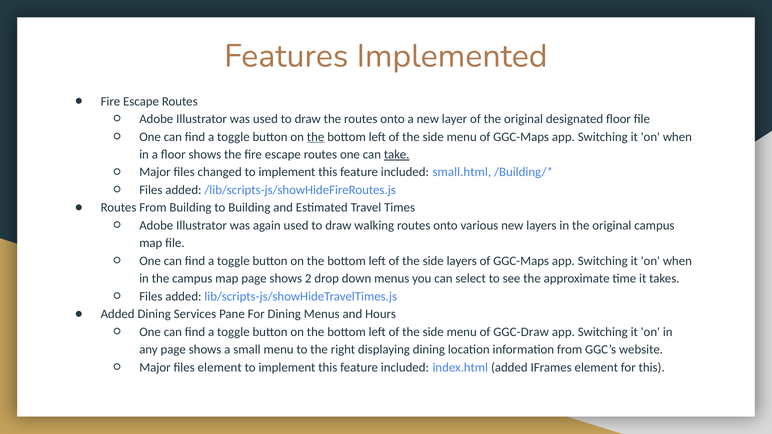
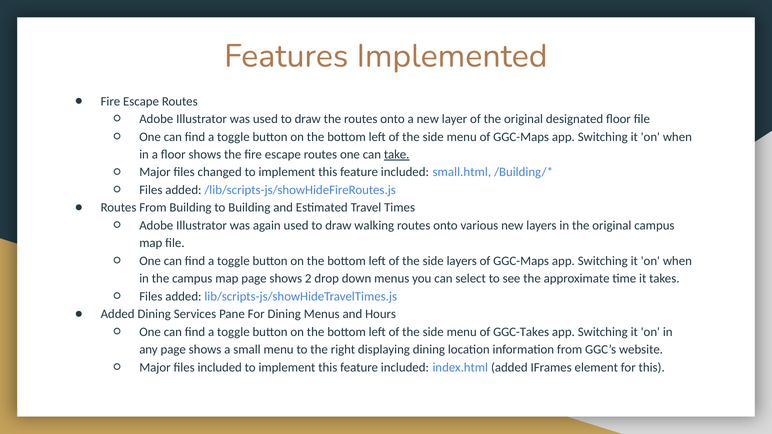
the at (316, 137) underline: present -> none
GGC-Draw: GGC-Draw -> GGC-Takes
files element: element -> included
